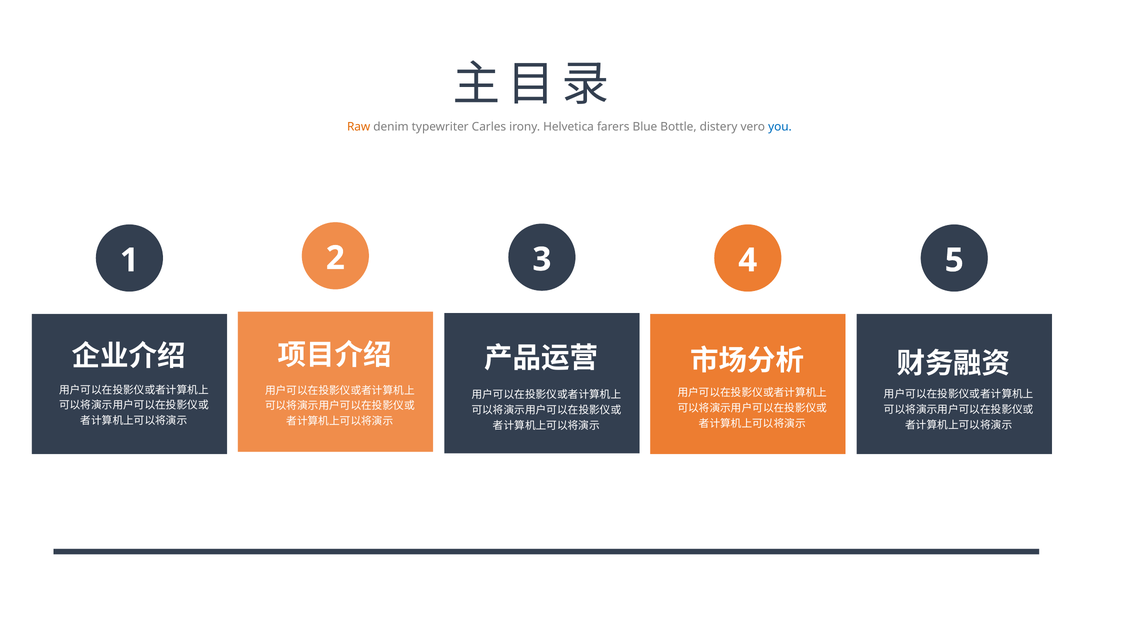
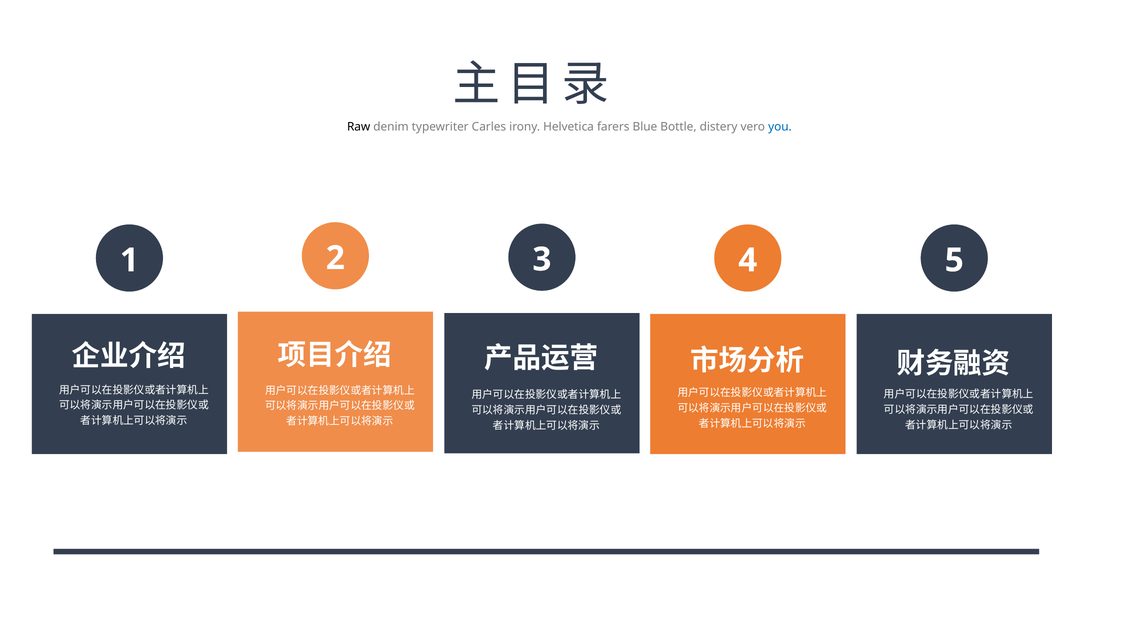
Raw colour: orange -> black
